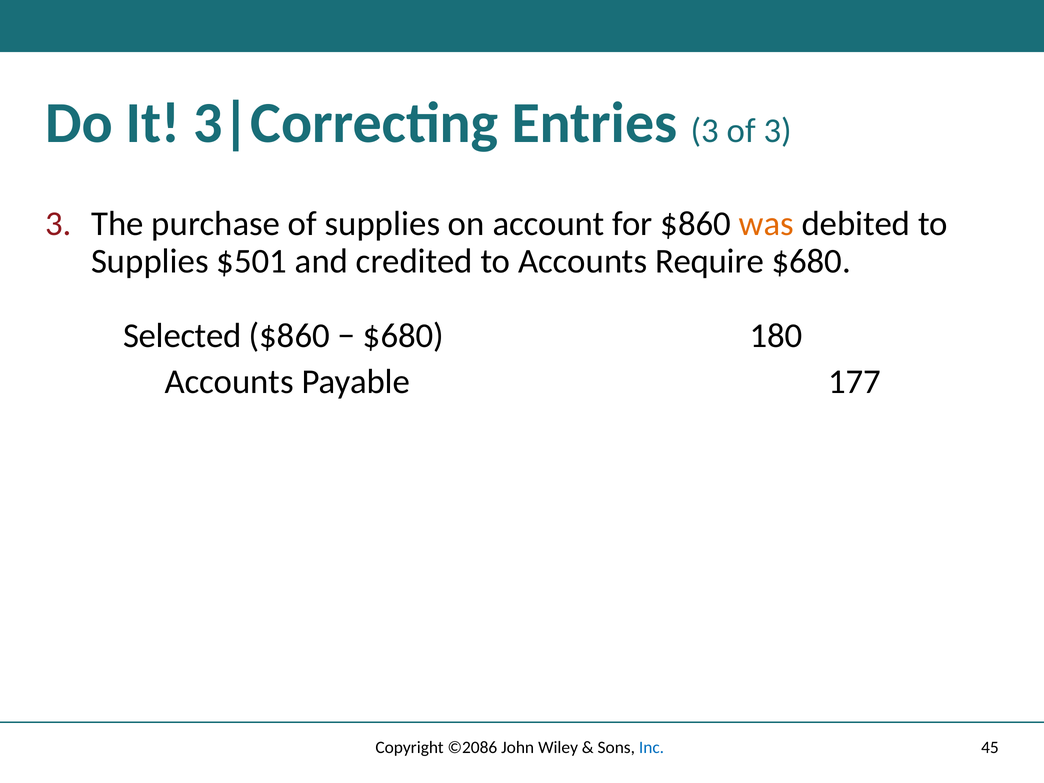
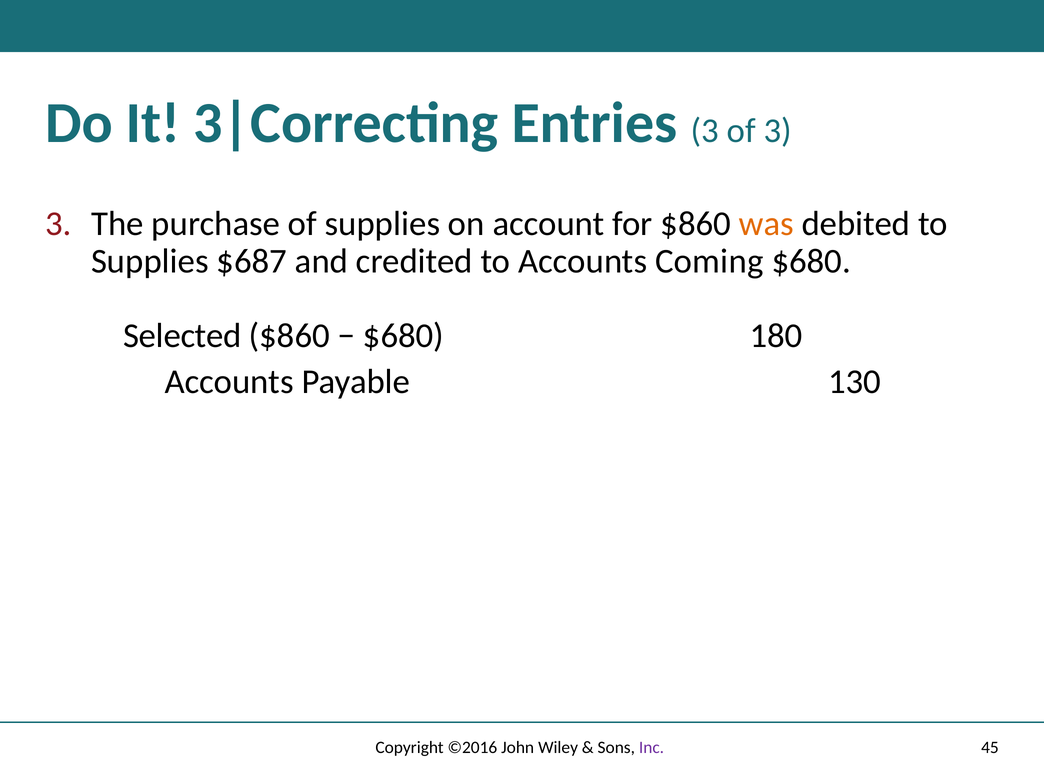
$501: $501 -> $687
Require: Require -> Coming
177: 177 -> 130
©2086: ©2086 -> ©2016
Inc colour: blue -> purple
